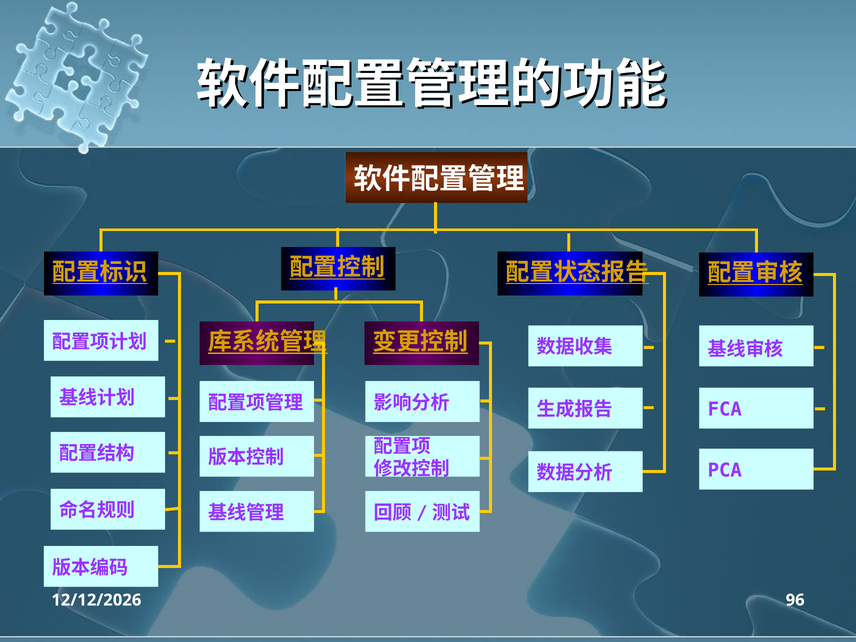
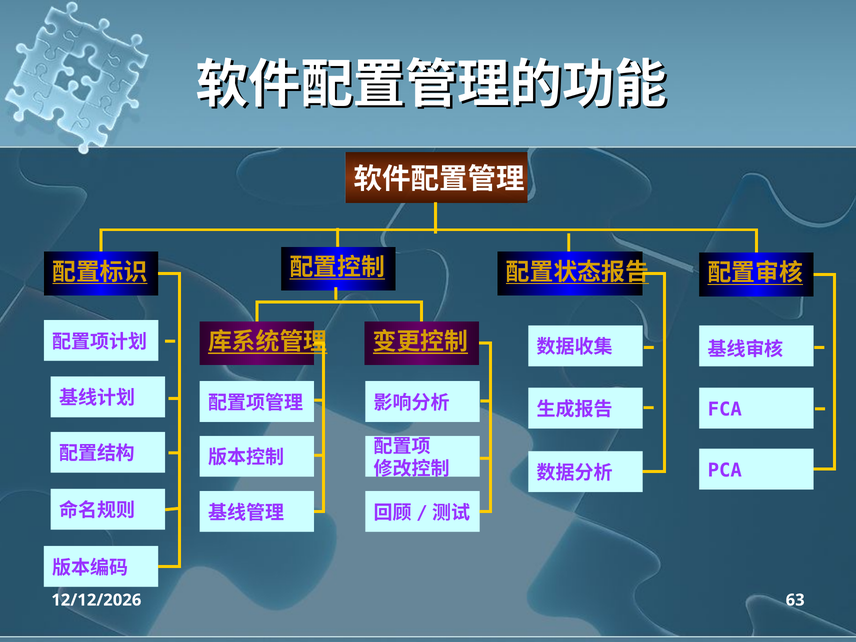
96: 96 -> 63
